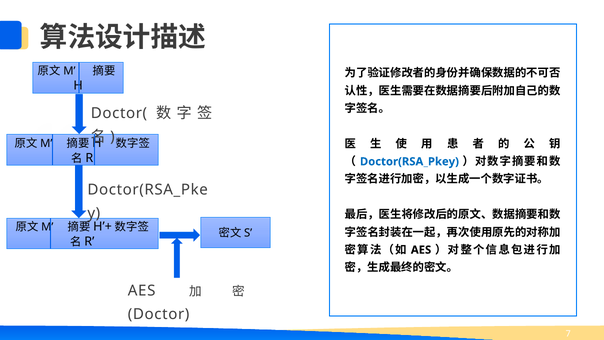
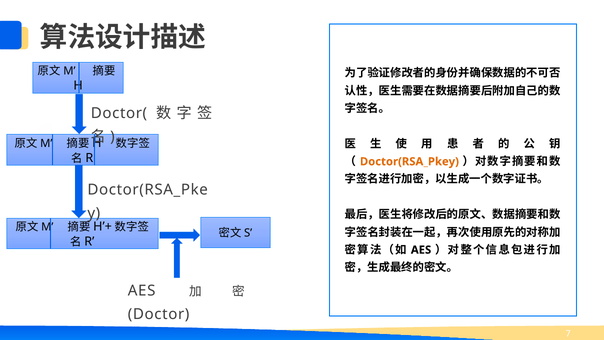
Doctor(RSA_Pkey colour: blue -> orange
